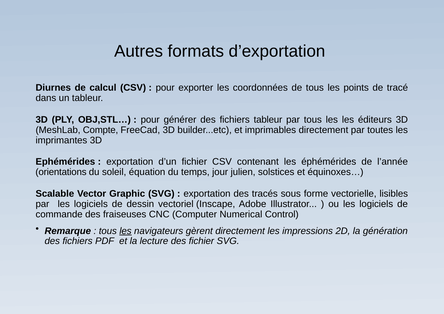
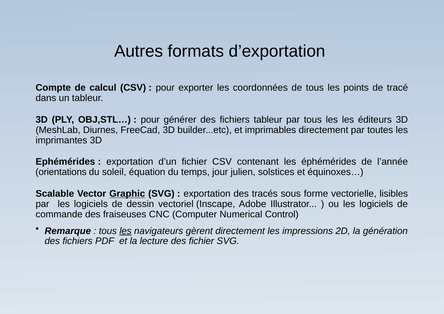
Diurnes: Diurnes -> Compte
Compte: Compte -> Diurnes
Graphic underline: none -> present
